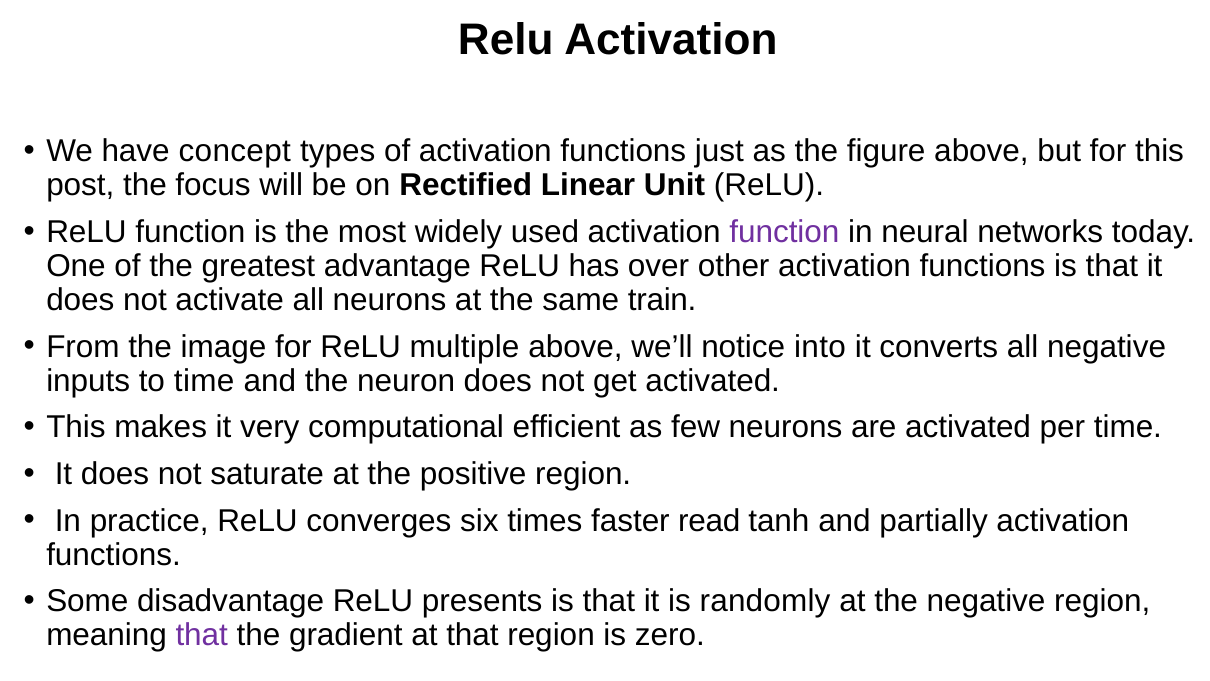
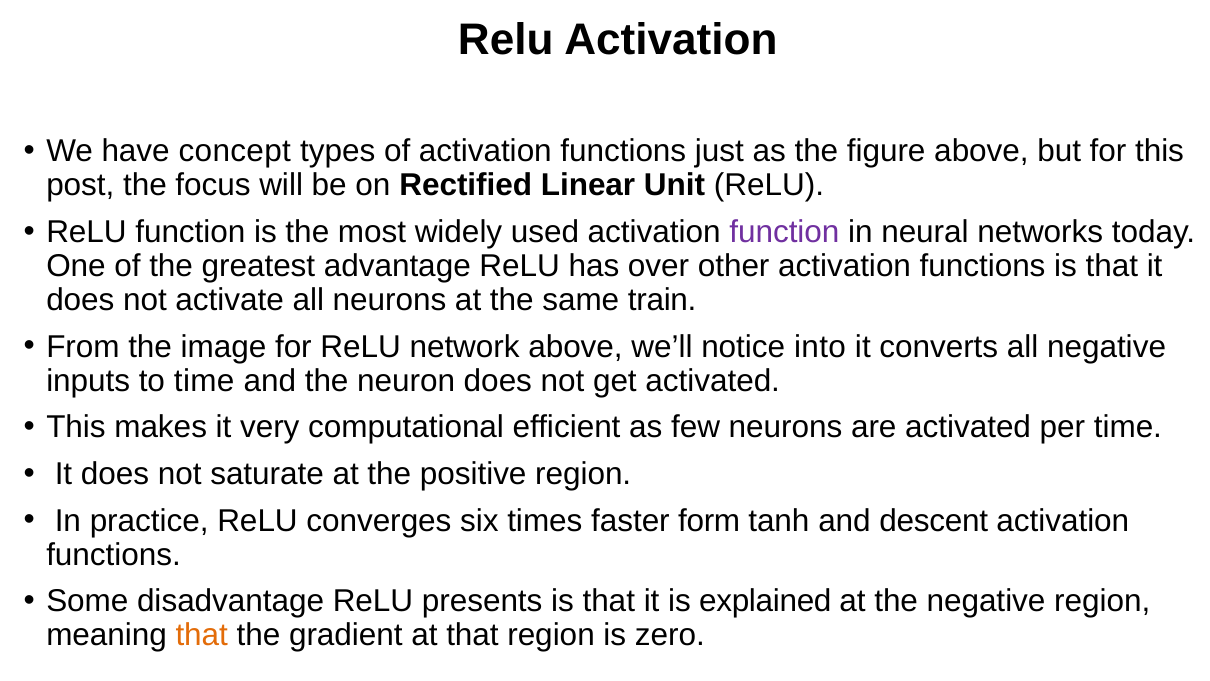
multiple: multiple -> network
read: read -> form
partially: partially -> descent
randomly: randomly -> explained
that at (202, 635) colour: purple -> orange
